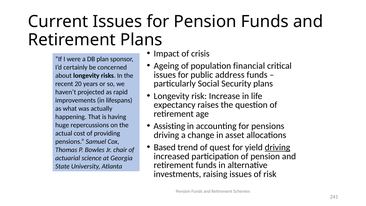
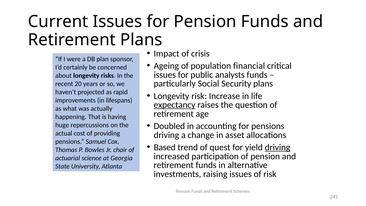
address: address -> analysts
expectancy underline: none -> present
Assisting: Assisting -> Doubled
